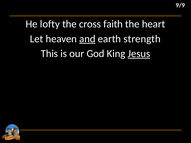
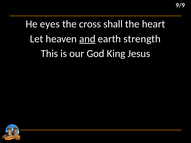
lofty: lofty -> eyes
faith: faith -> shall
Jesus underline: present -> none
